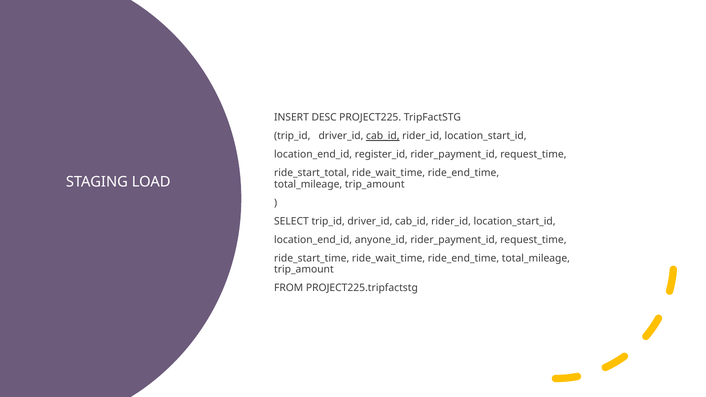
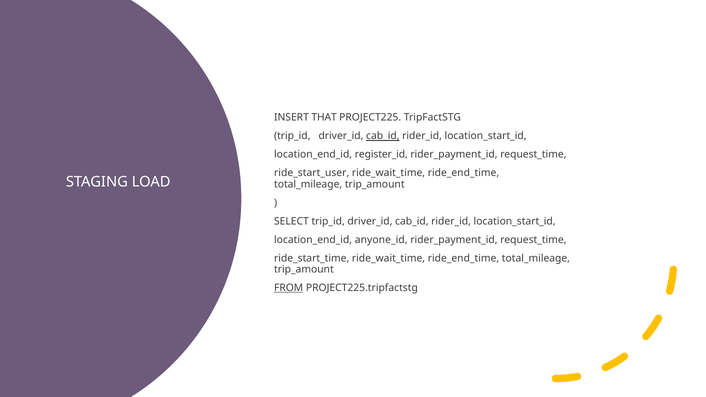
DESC: DESC -> THAT
ride_start_total: ride_start_total -> ride_start_user
FROM underline: none -> present
